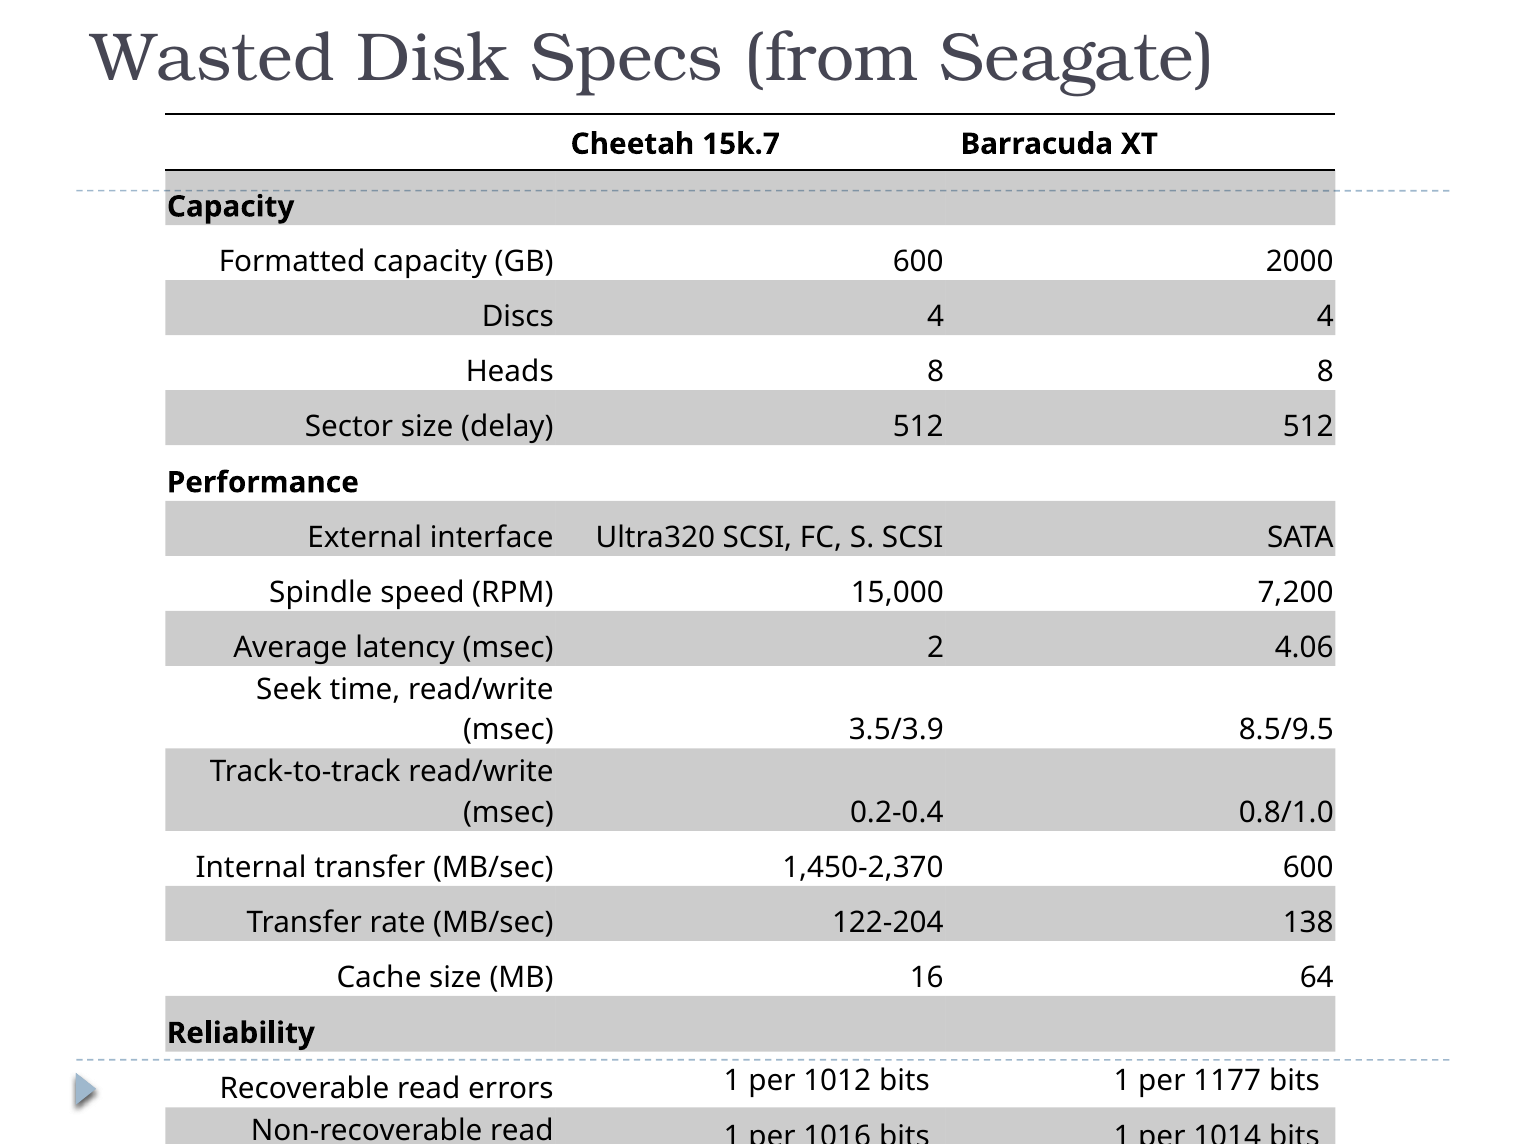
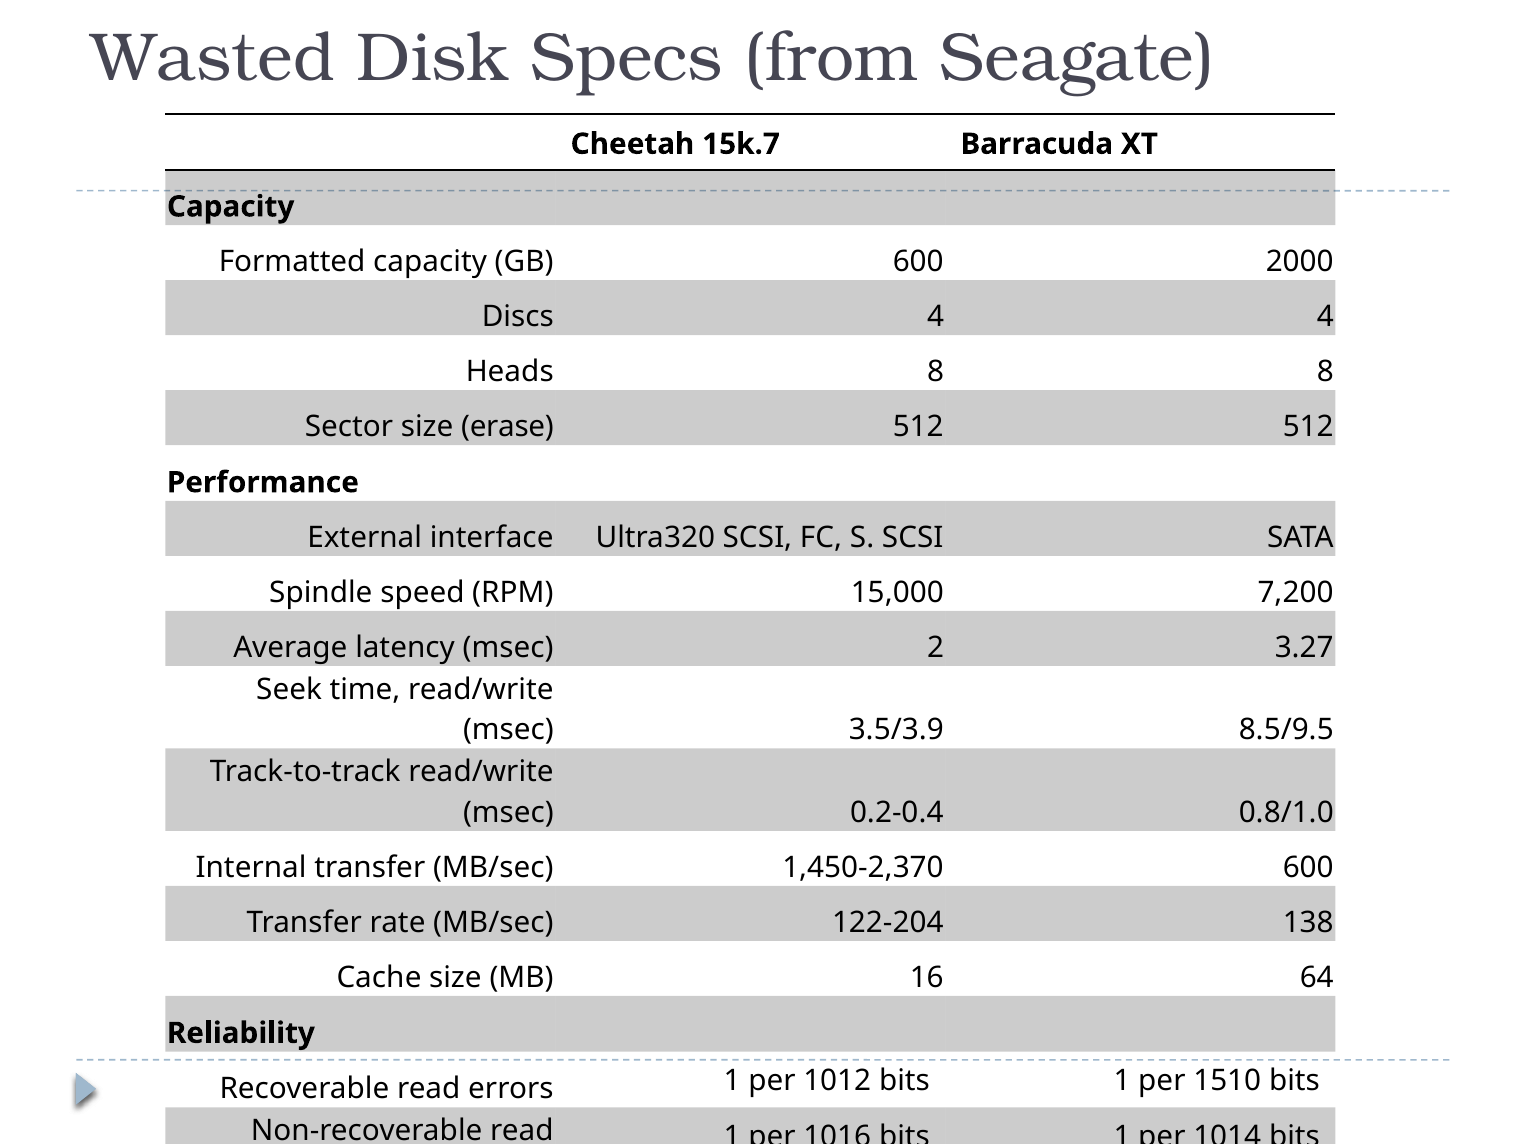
delay: delay -> erase
4.06: 4.06 -> 3.27
1177: 1177 -> 1510
